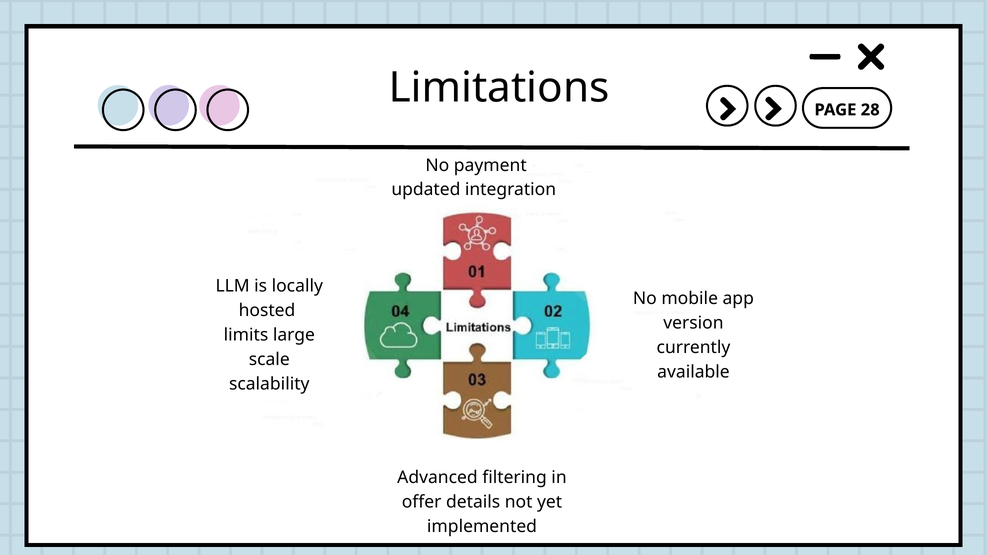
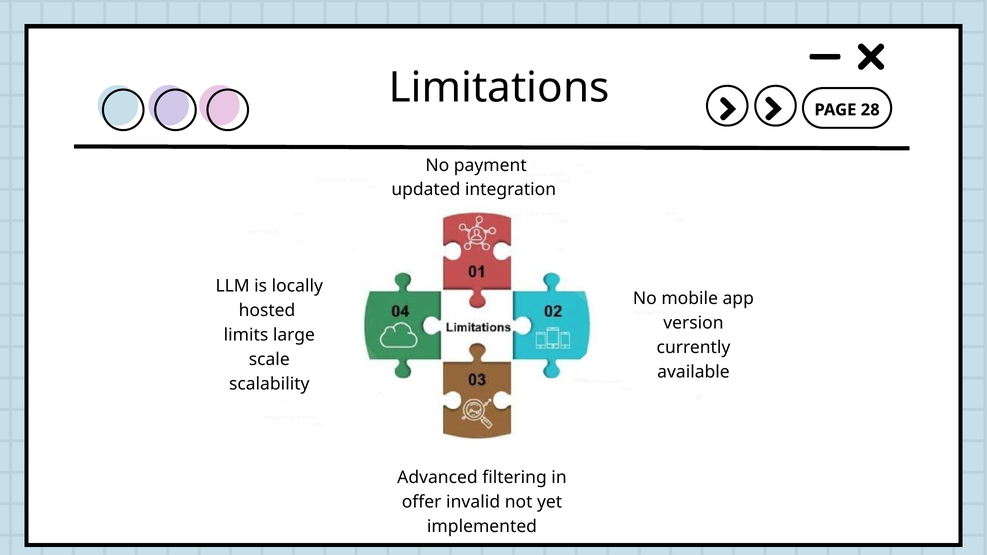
details: details -> invalid
